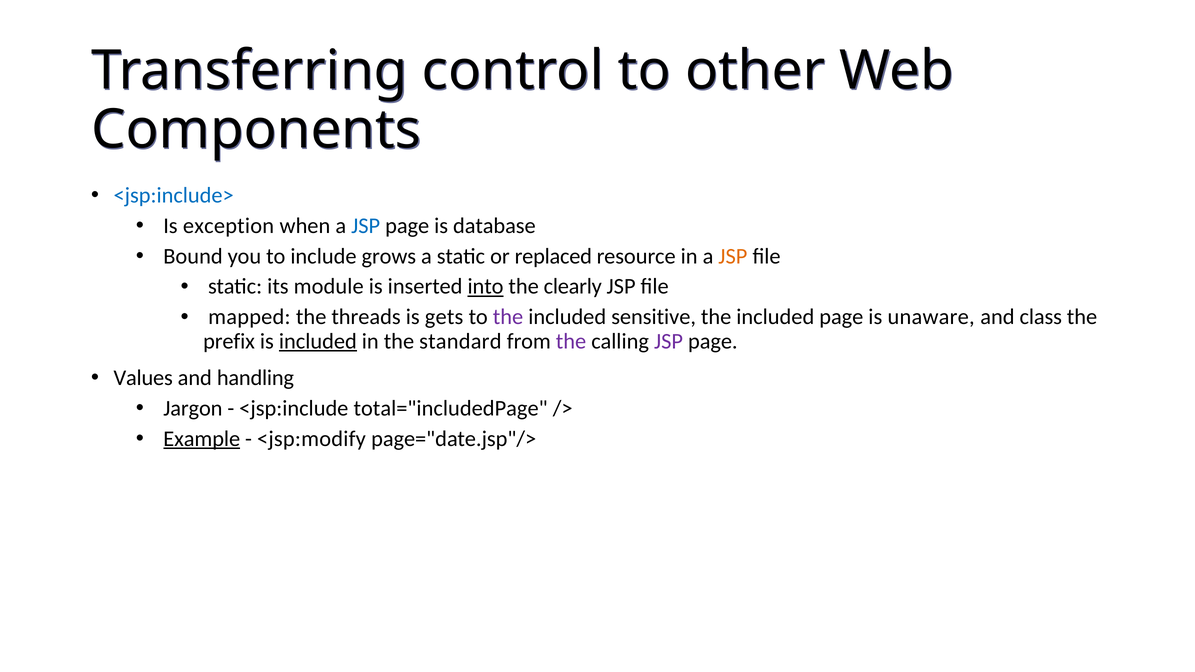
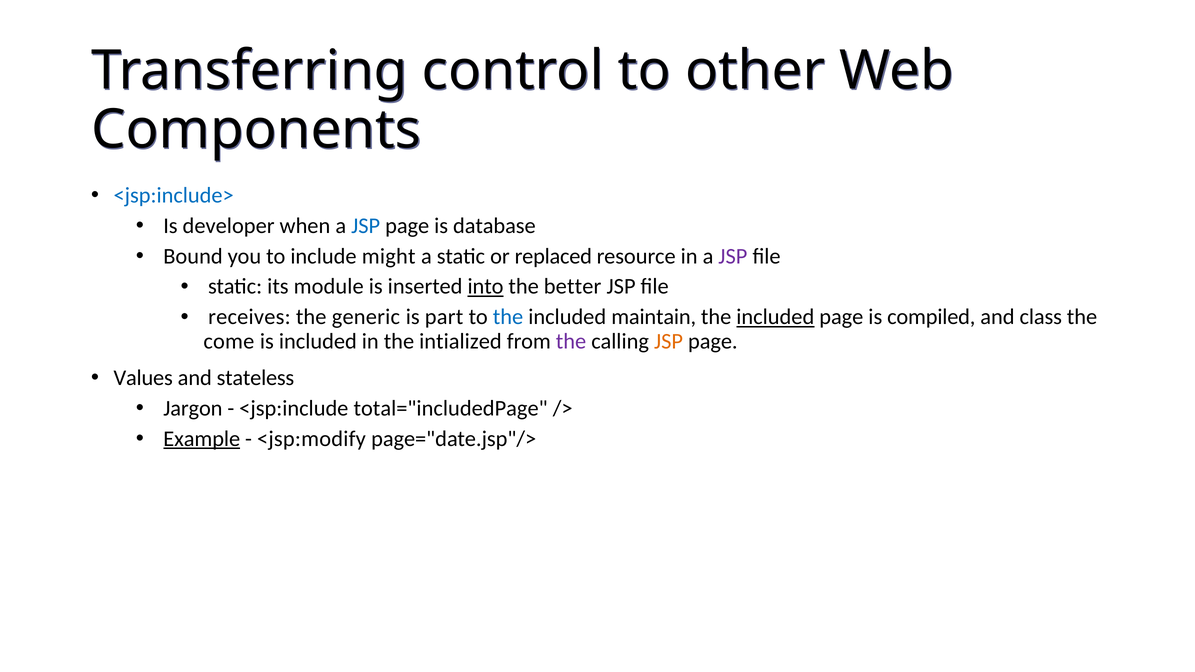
exception: exception -> developer
grows: grows -> might
JSP at (733, 256) colour: orange -> purple
clearly: clearly -> better
mapped: mapped -> receives
threads: threads -> generic
gets: gets -> part
the at (508, 317) colour: purple -> blue
sensitive: sensitive -> maintain
included at (775, 317) underline: none -> present
unaware: unaware -> compiled
prefix: prefix -> come
included at (318, 341) underline: present -> none
standard: standard -> intialized
JSP at (669, 341) colour: purple -> orange
handling: handling -> stateless
